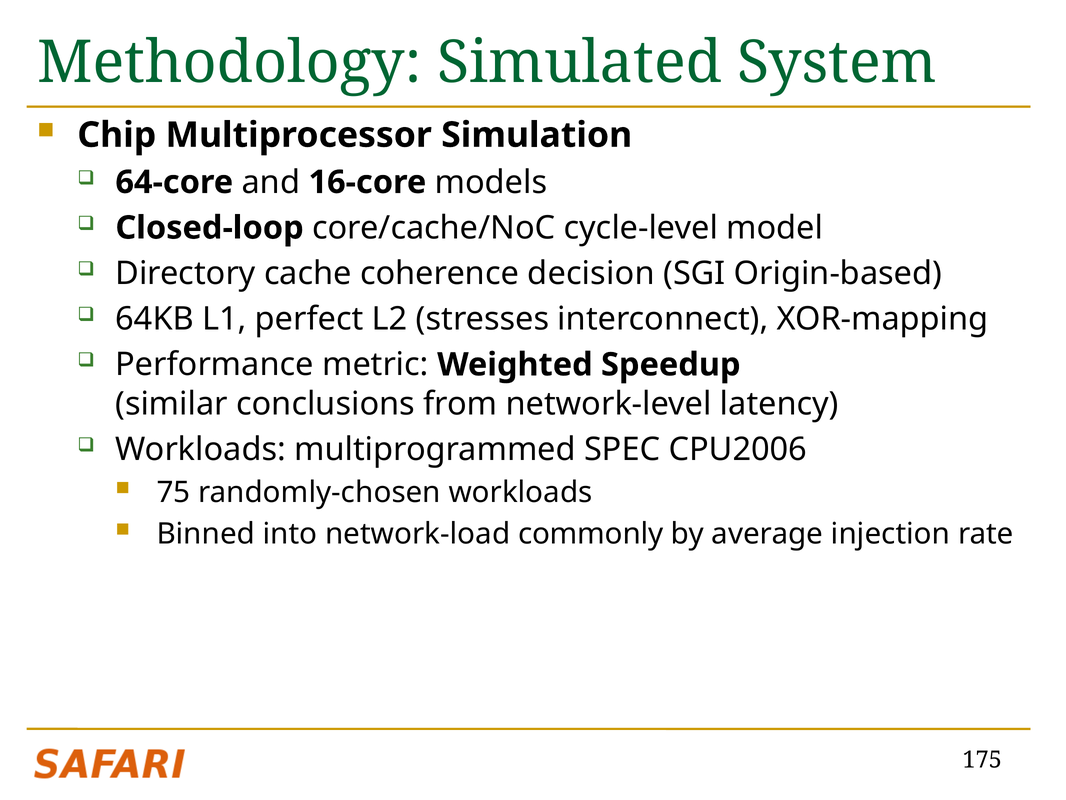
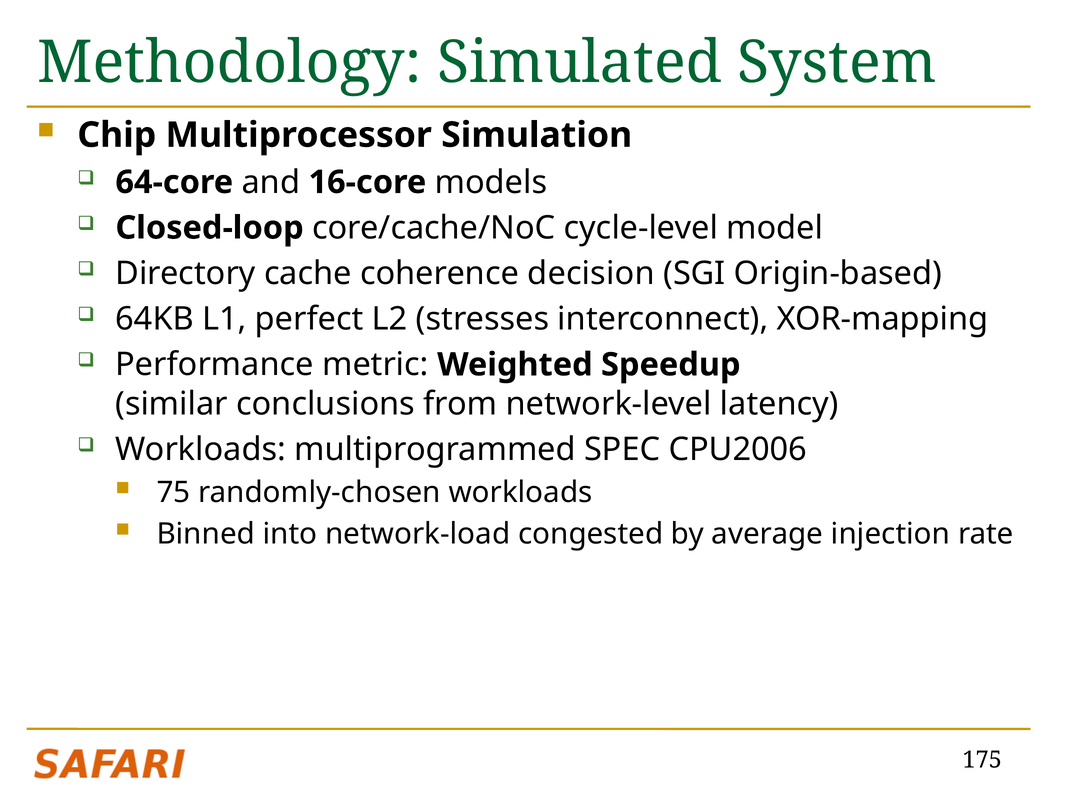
commonly: commonly -> congested
